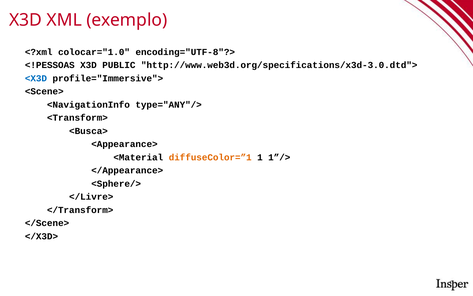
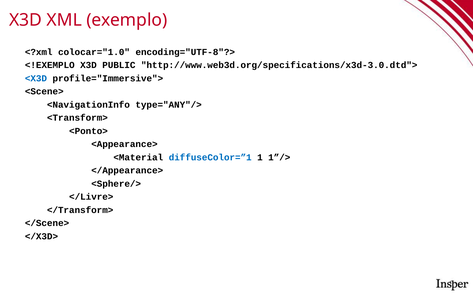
<!PESSOAS: <!PESSOAS -> <!EXEMPLO
<Busca>: <Busca> -> <Ponto>
diffuseColor=”1 colour: orange -> blue
